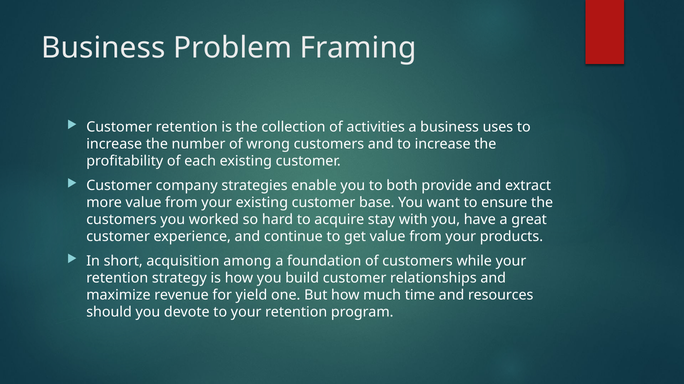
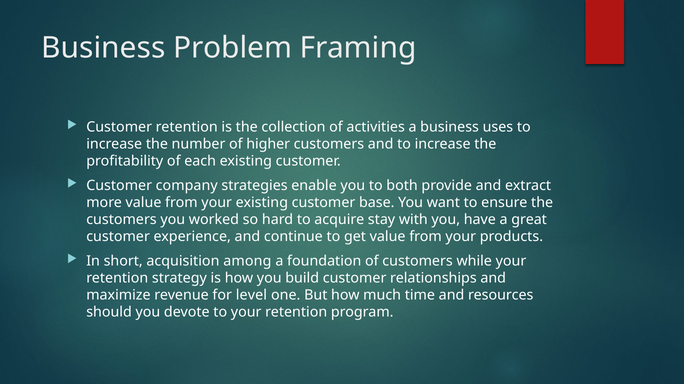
wrong: wrong -> higher
yield: yield -> level
